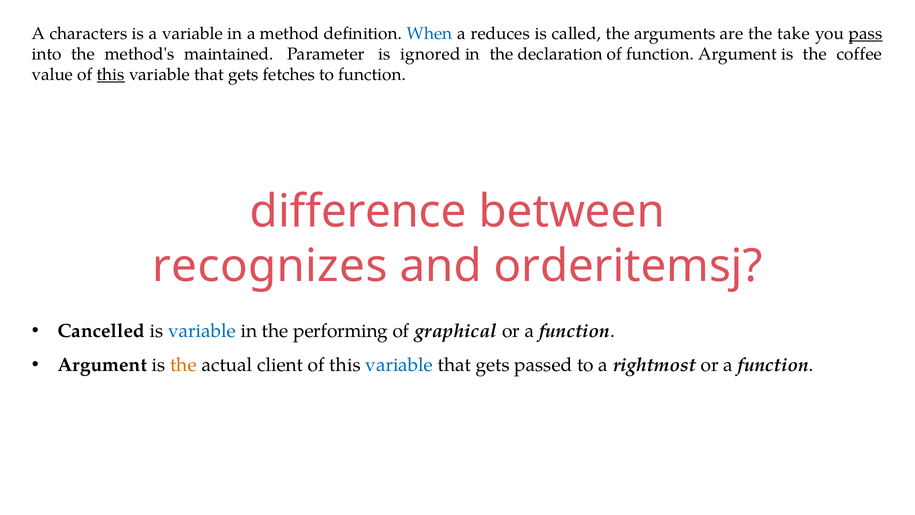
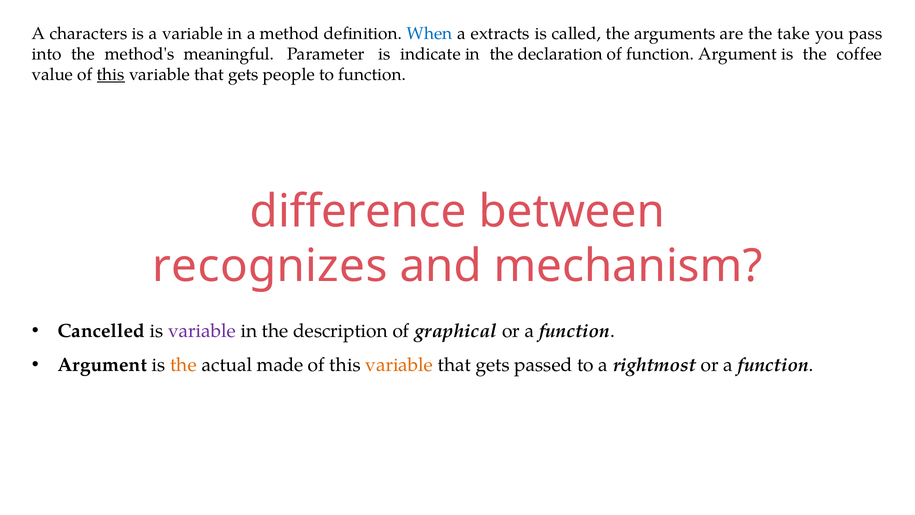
reduces: reduces -> extracts
pass underline: present -> none
maintained: maintained -> meaningful
ignored: ignored -> indicate
fetches: fetches -> people
orderitemsj: orderitemsj -> mechanism
variable at (202, 331) colour: blue -> purple
performing: performing -> description
client: client -> made
variable at (399, 365) colour: blue -> orange
